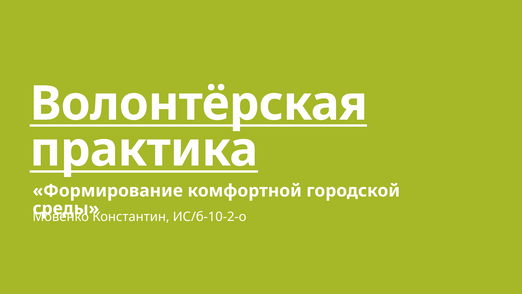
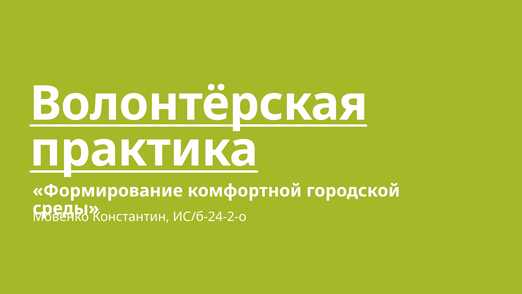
ИС/б-10-2-о: ИС/б-10-2-о -> ИС/б-24-2-о
